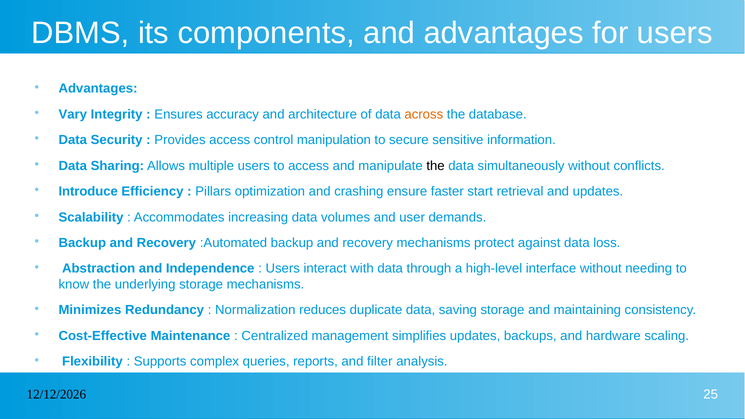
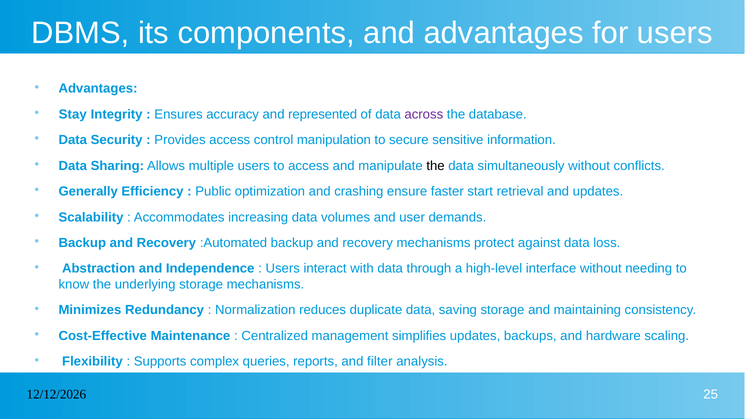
Vary: Vary -> Stay
architecture: architecture -> represented
across colour: orange -> purple
Introduce: Introduce -> Generally
Pillars: Pillars -> Public
